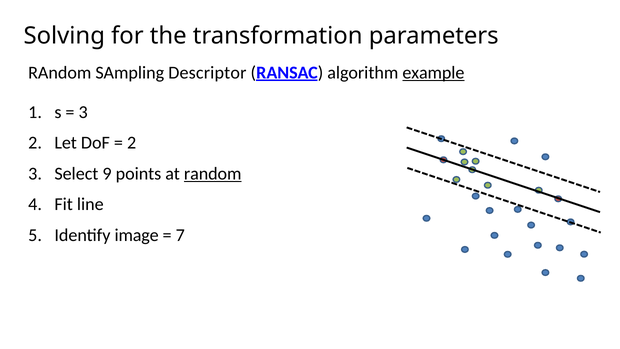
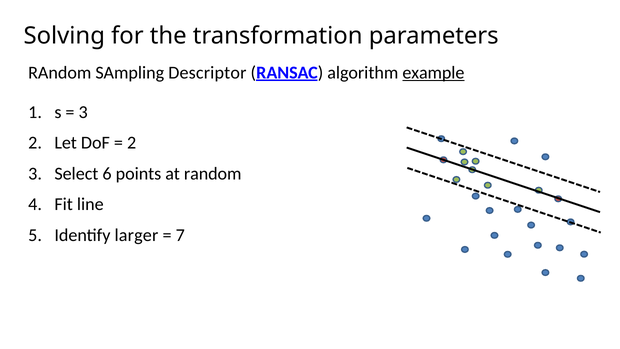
9: 9 -> 6
random at (213, 173) underline: present -> none
image: image -> larger
